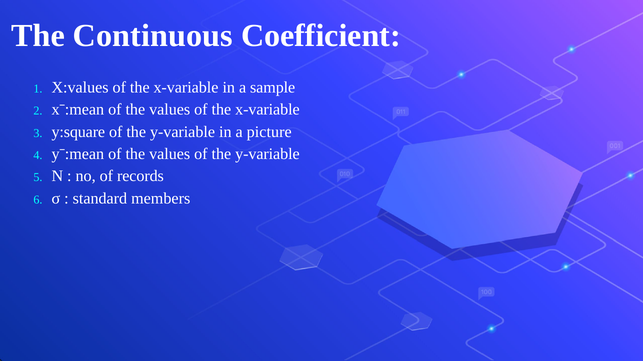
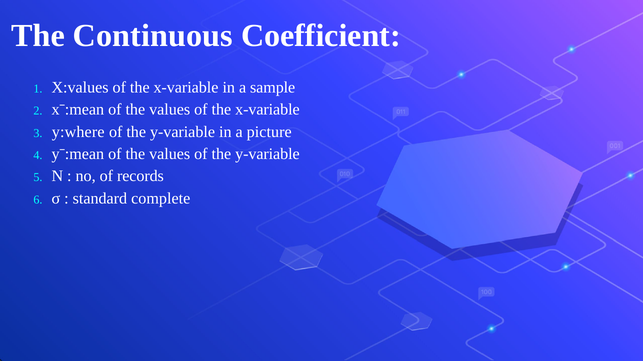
y:square: y:square -> y:where
members: members -> complete
